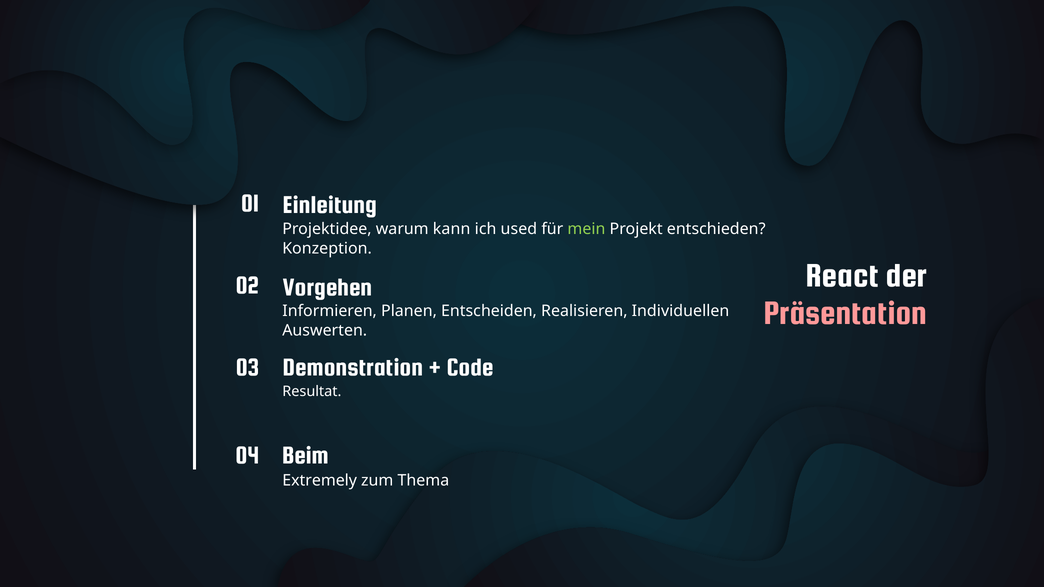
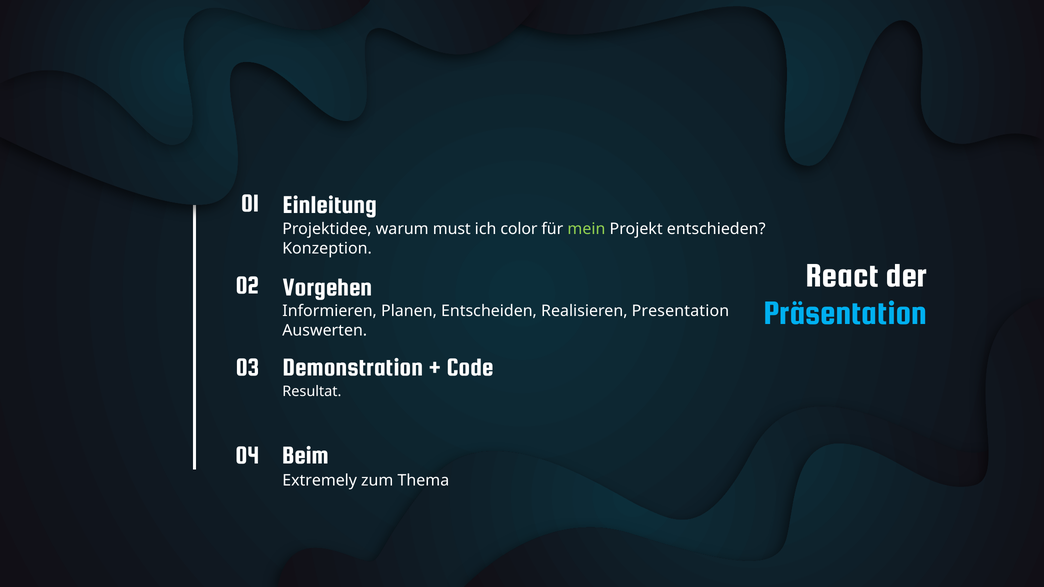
kann: kann -> must
used: used -> color
Präsentation colour: pink -> light blue
Individuellen: Individuellen -> Presentation
